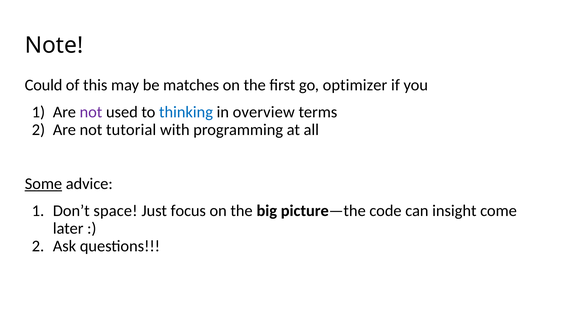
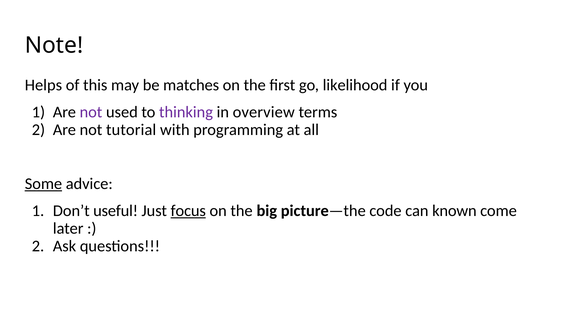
Could: Could -> Helps
optimizer: optimizer -> likelihood
thinking colour: blue -> purple
space: space -> useful
focus underline: none -> present
insight: insight -> known
